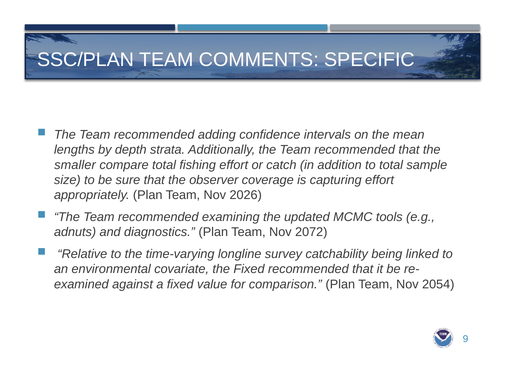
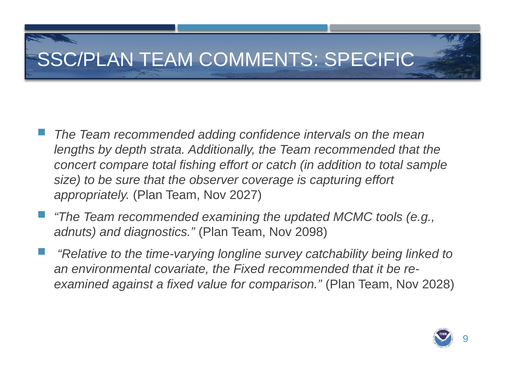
smaller: smaller -> concert
2026: 2026 -> 2027
2072: 2072 -> 2098
2054: 2054 -> 2028
